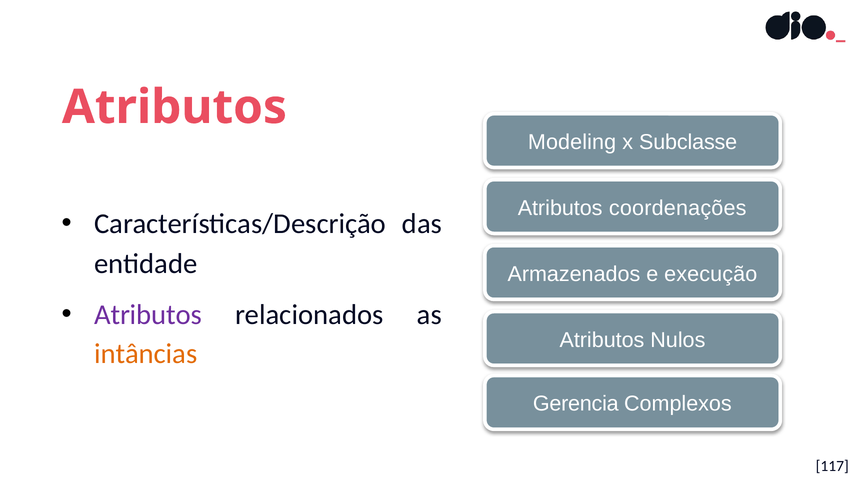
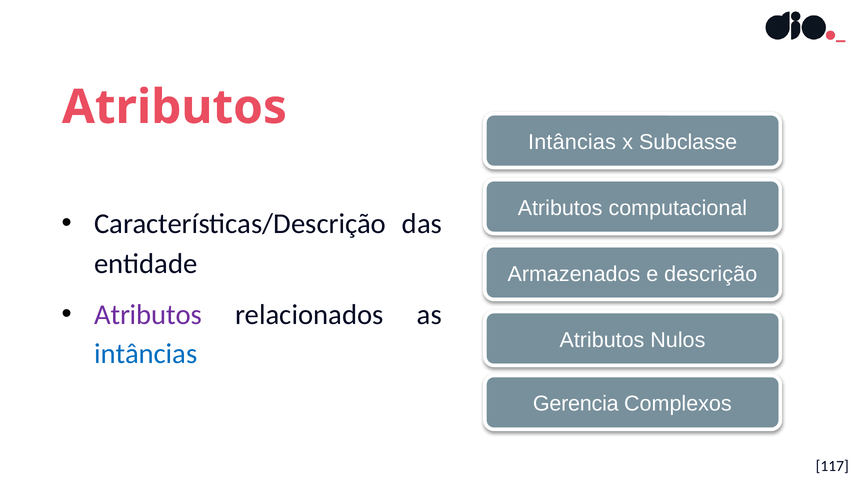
Modeling at (572, 142): Modeling -> Intâncias
coordenações: coordenações -> computacional
execução: execução -> descrição
intâncias at (146, 354) colour: orange -> blue
